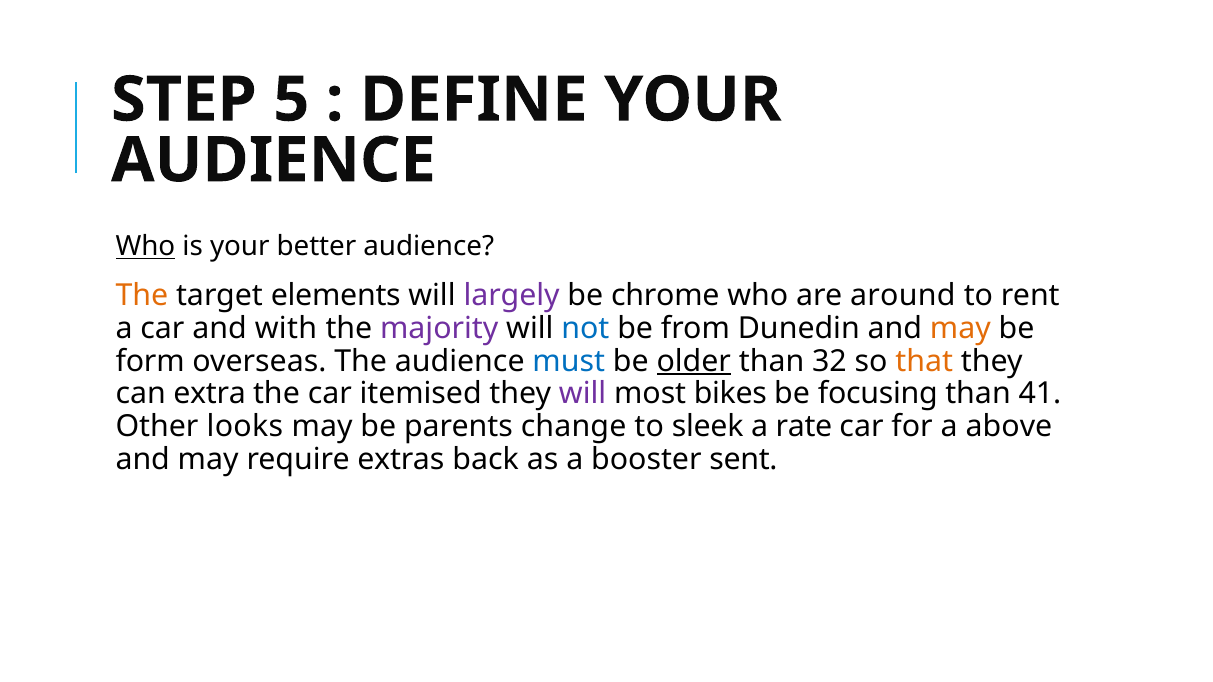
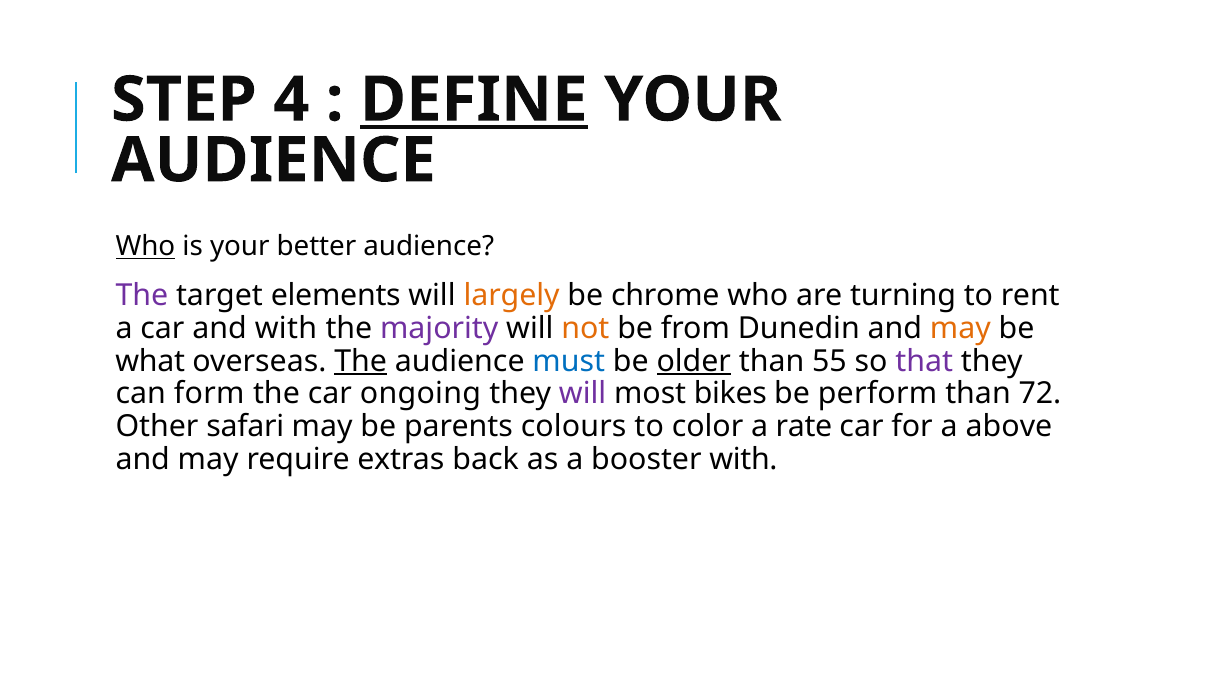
5: 5 -> 4
DEFINE underline: none -> present
The at (142, 296) colour: orange -> purple
largely colour: purple -> orange
around: around -> turning
not colour: blue -> orange
form: form -> what
The at (361, 361) underline: none -> present
32: 32 -> 55
that colour: orange -> purple
extra: extra -> form
itemised: itemised -> ongoing
focusing: focusing -> perform
41: 41 -> 72
looks: looks -> safari
change: change -> colours
sleek: sleek -> color
booster sent: sent -> with
